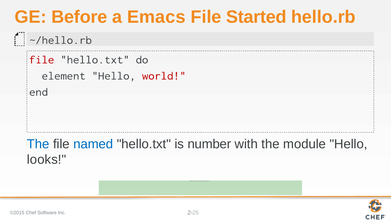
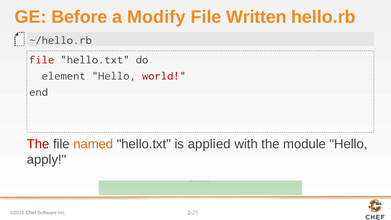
Emacs: Emacs -> Modify
Started: Started -> Written
The at (38, 144) colour: blue -> red
named colour: blue -> orange
number: number -> applied
looks: looks -> apply
